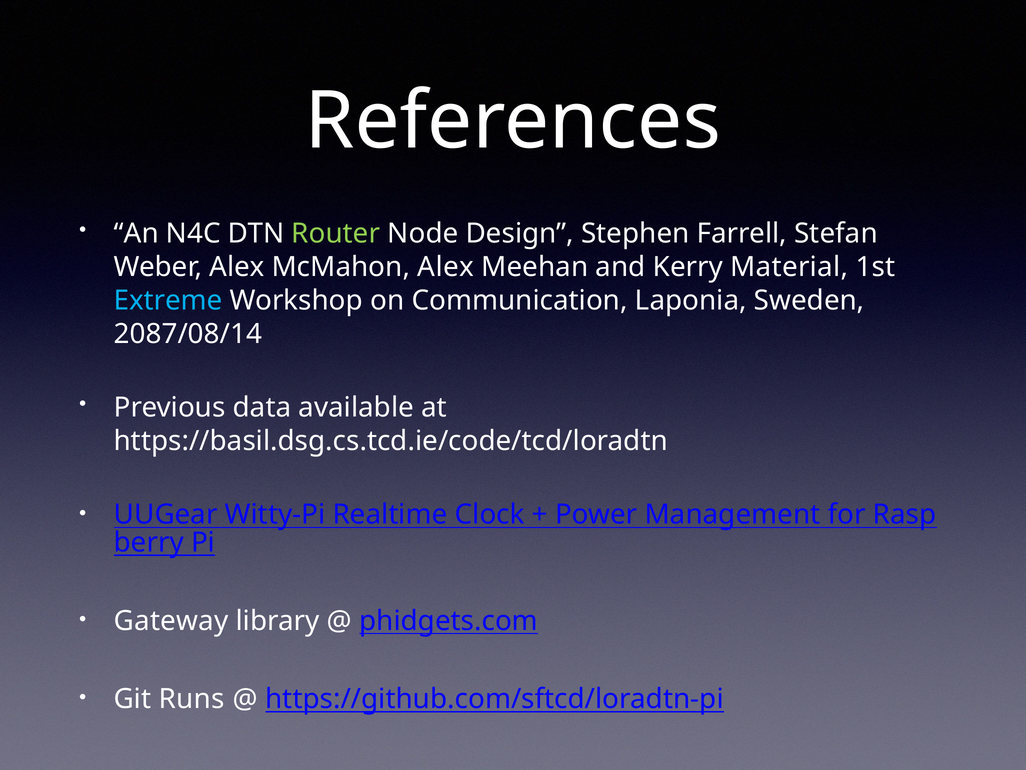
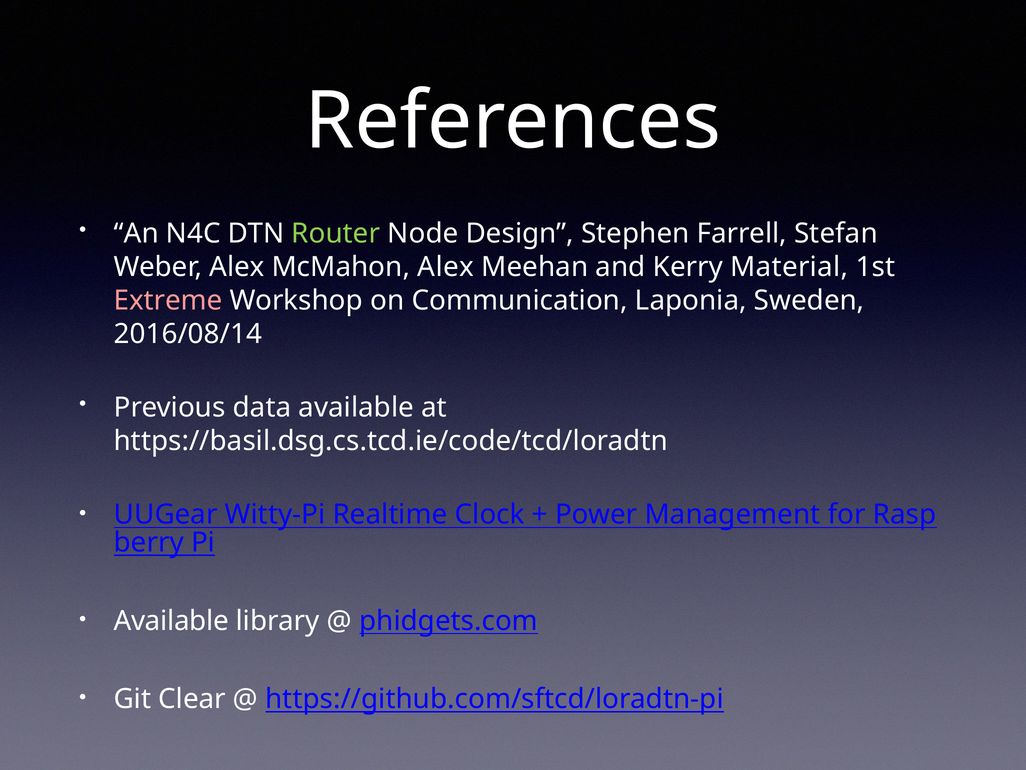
Extreme colour: light blue -> pink
2087/08/14: 2087/08/14 -> 2016/08/14
Gateway at (171, 620): Gateway -> Available
Runs: Runs -> Clear
